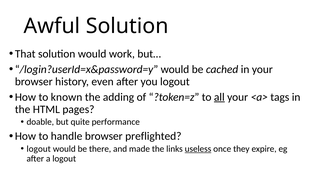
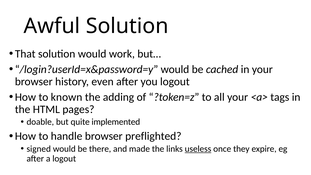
all underline: present -> none
performance: performance -> implemented
logout at (39, 149): logout -> signed
